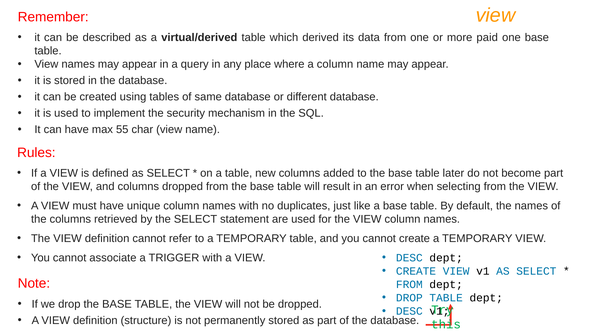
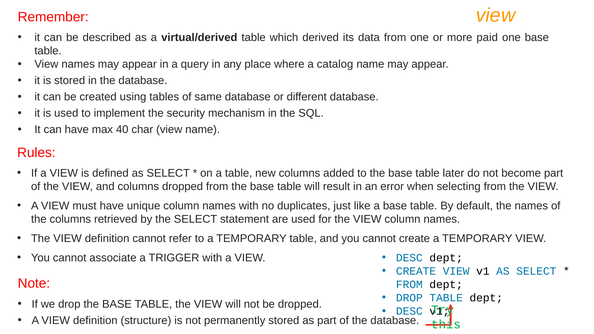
a column: column -> catalog
55: 55 -> 40
